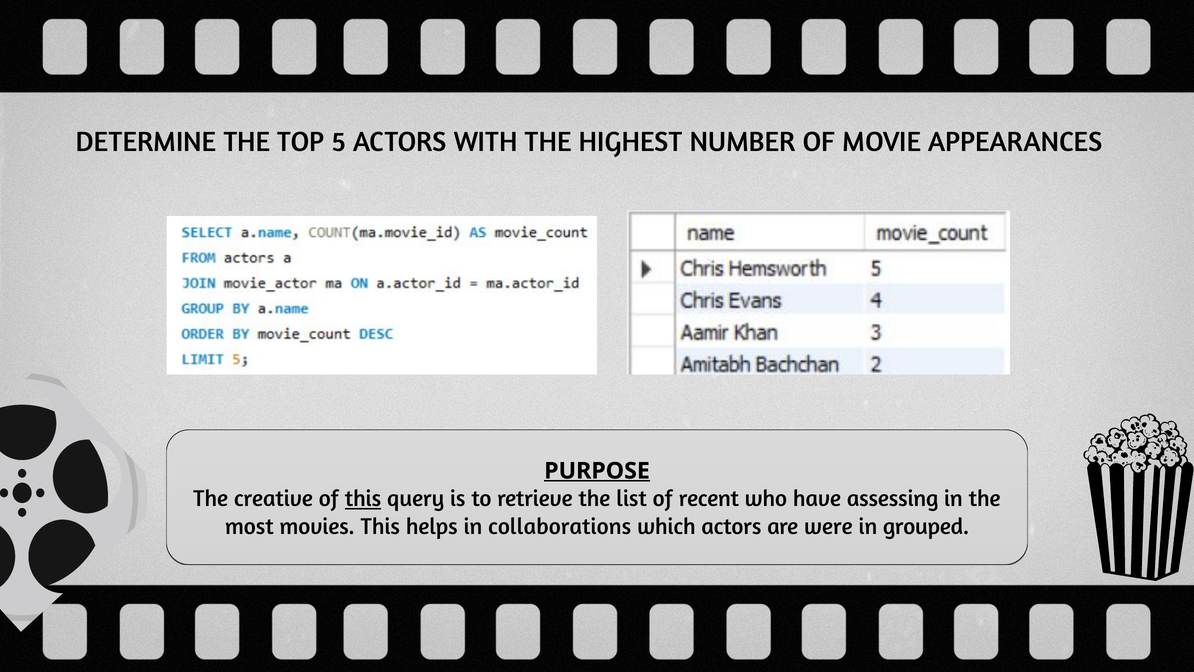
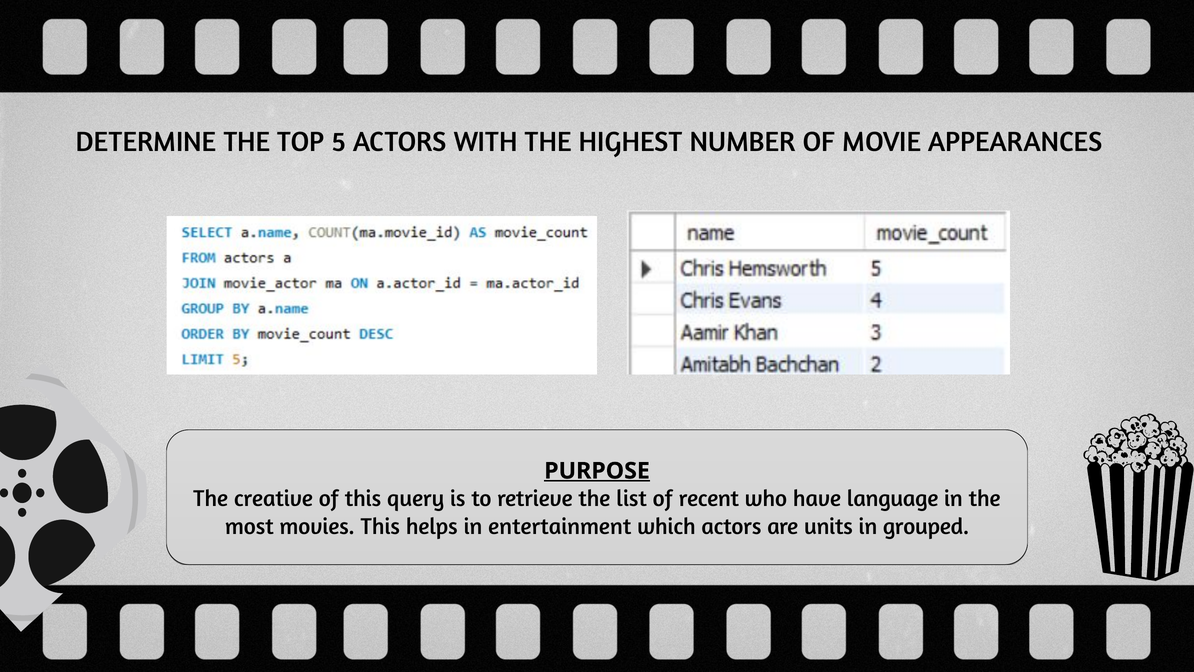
this at (363, 499) underline: present -> none
assessing: assessing -> language
collaborations: collaborations -> entertainment
were: were -> units
